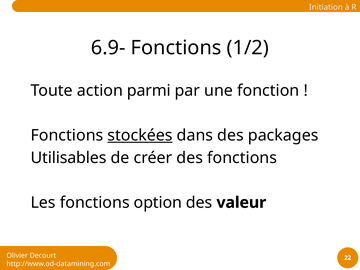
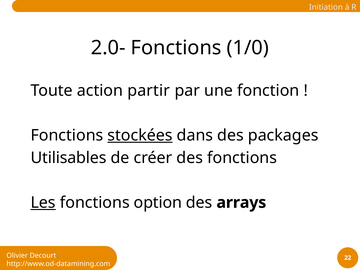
6.9-: 6.9- -> 2.0-
1/2: 1/2 -> 1/0
parmi: parmi -> partir
Les underline: none -> present
valeur: valeur -> arrays
